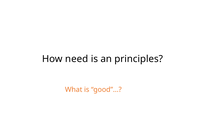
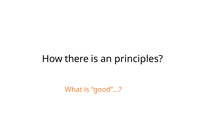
need: need -> there
